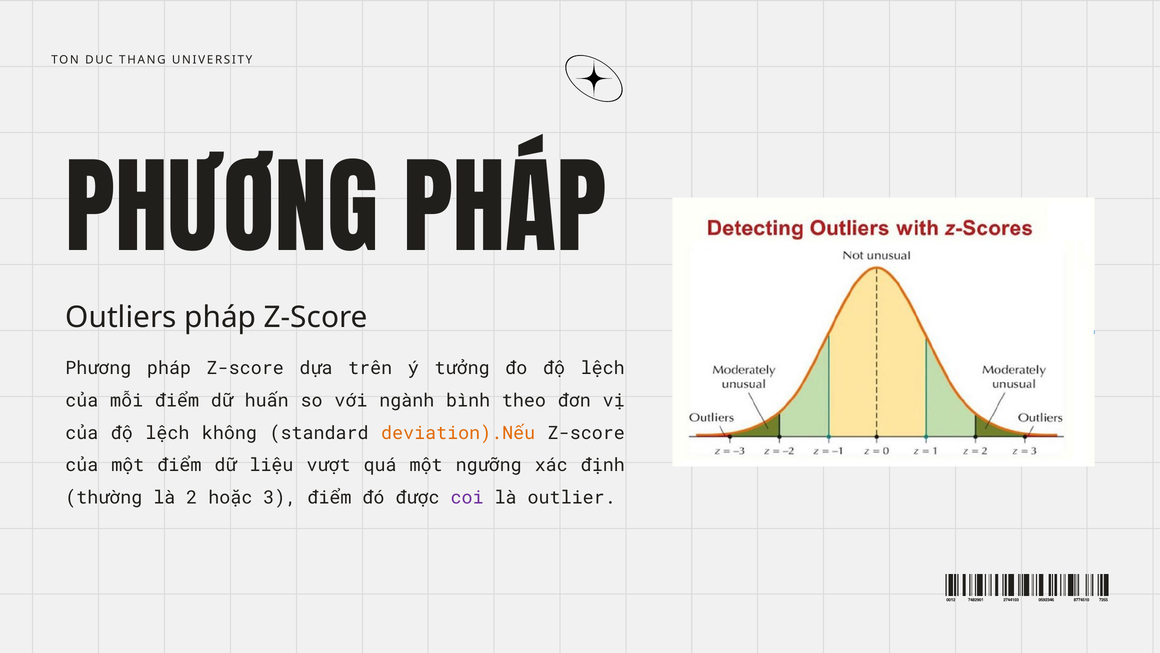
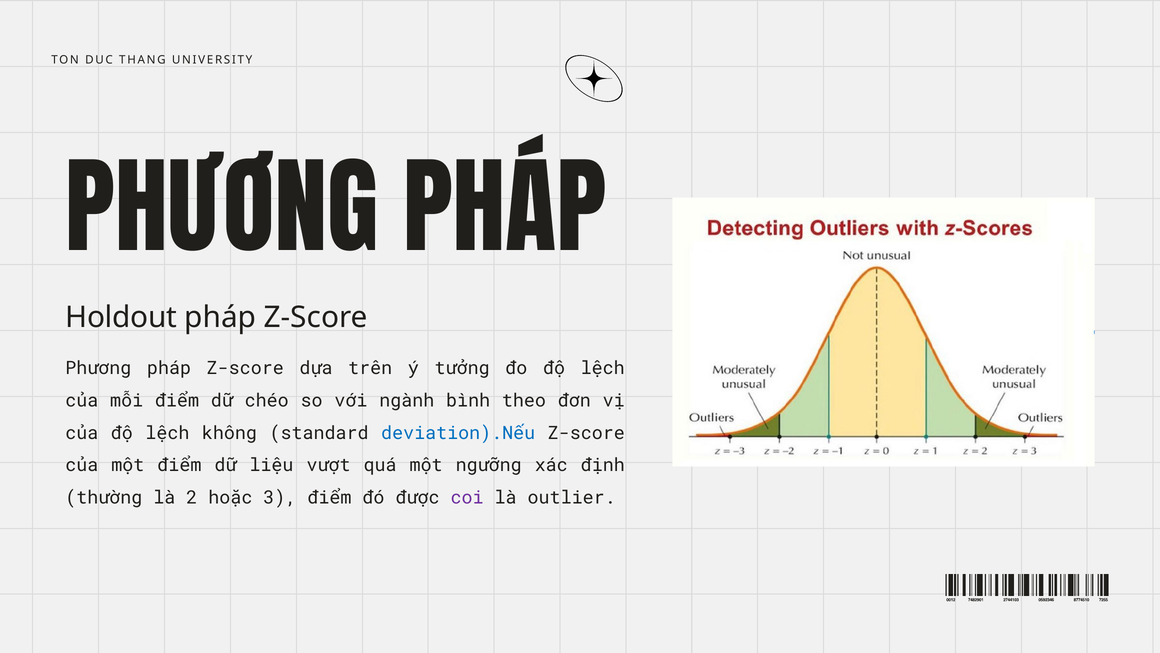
Outliers: Outliers -> Holdout
huấn: huấn -> chéo
deviation).Nếu colour: orange -> blue
